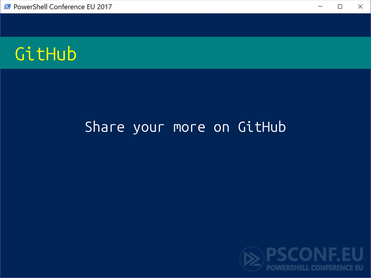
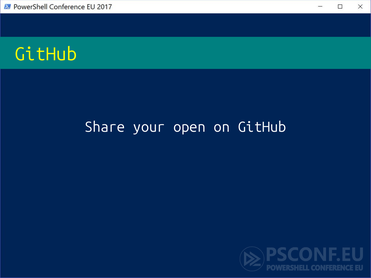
more: more -> open
